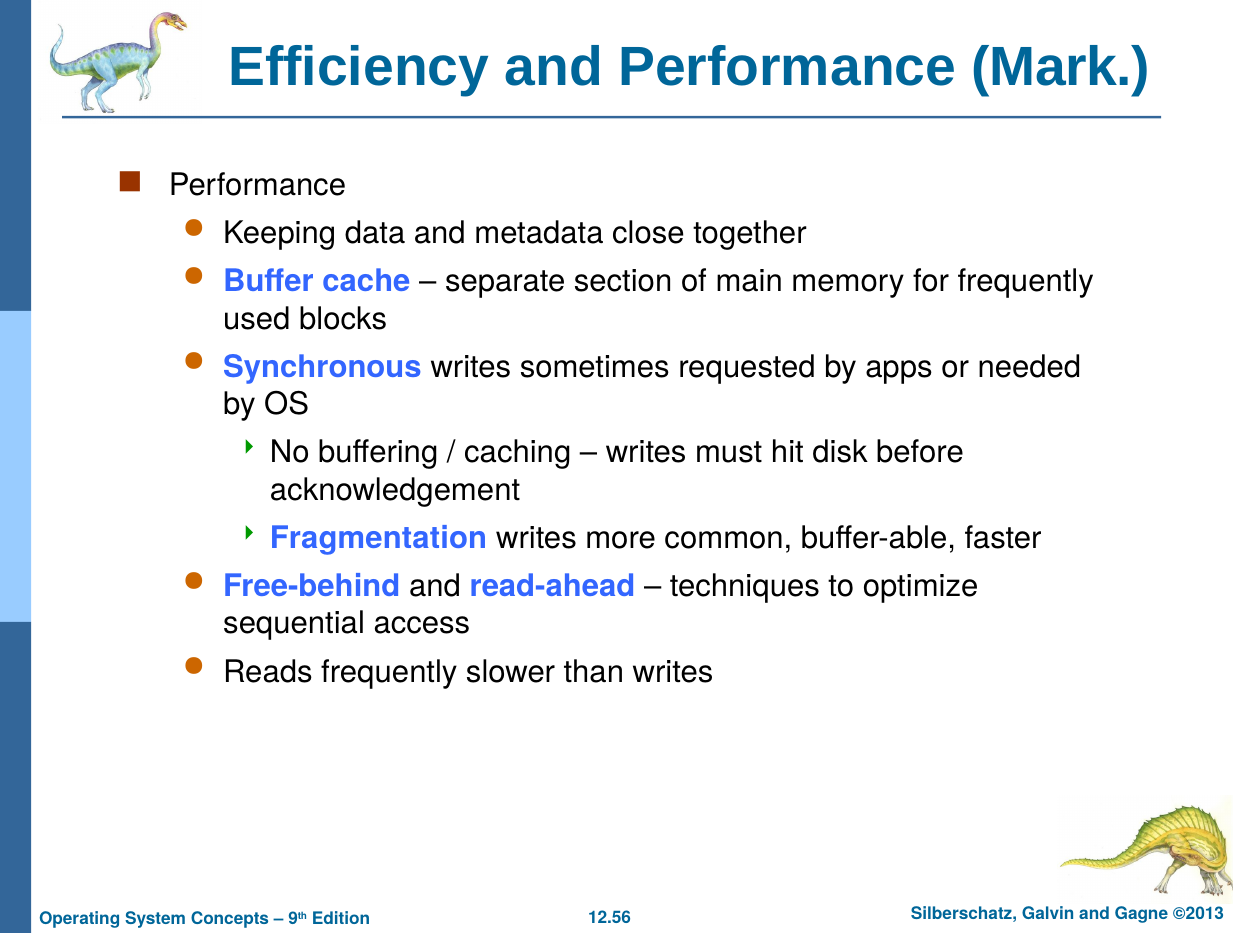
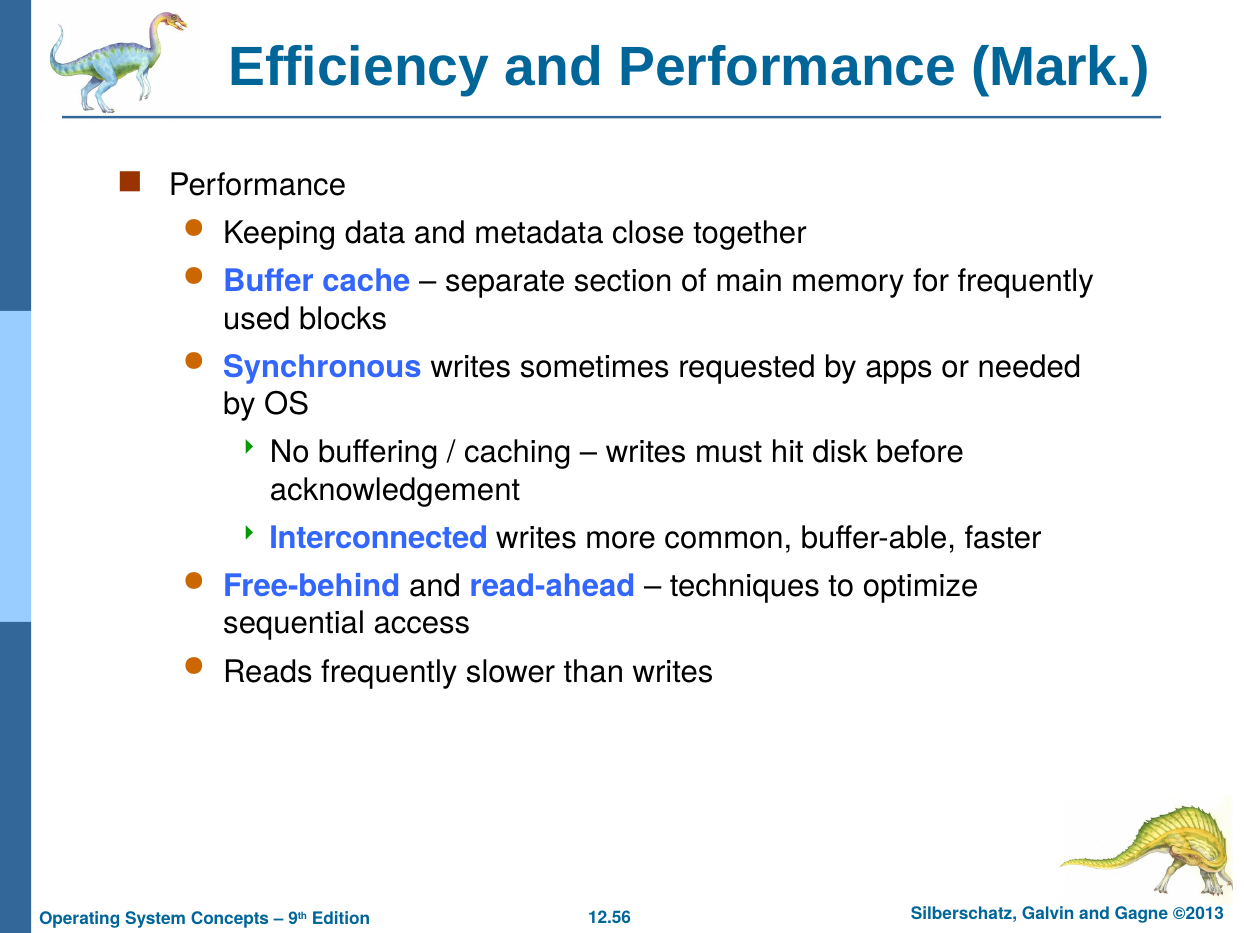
Fragmentation: Fragmentation -> Interconnected
